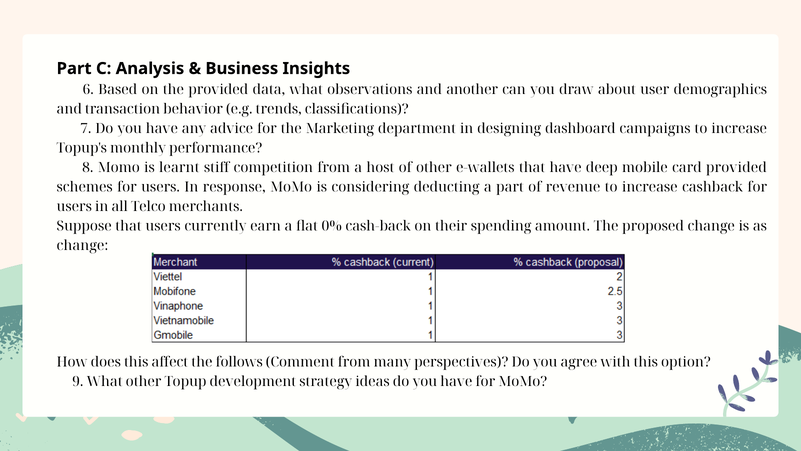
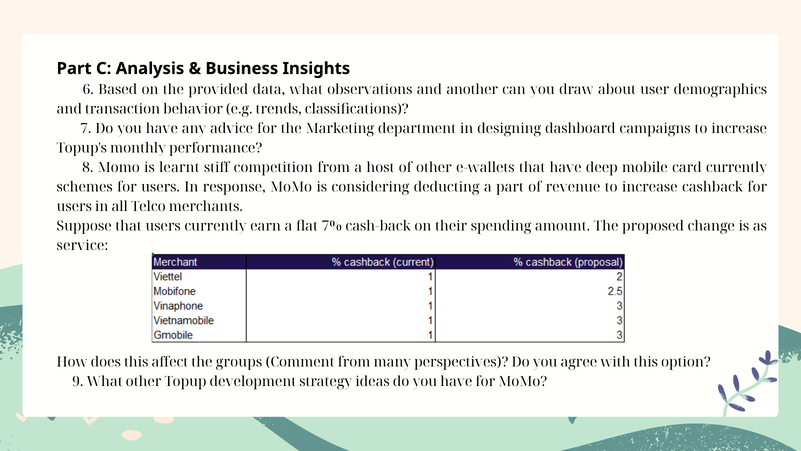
card provided: provided -> currently
0%: 0% -> 7%
change at (83, 245): change -> service
follows: follows -> groups
